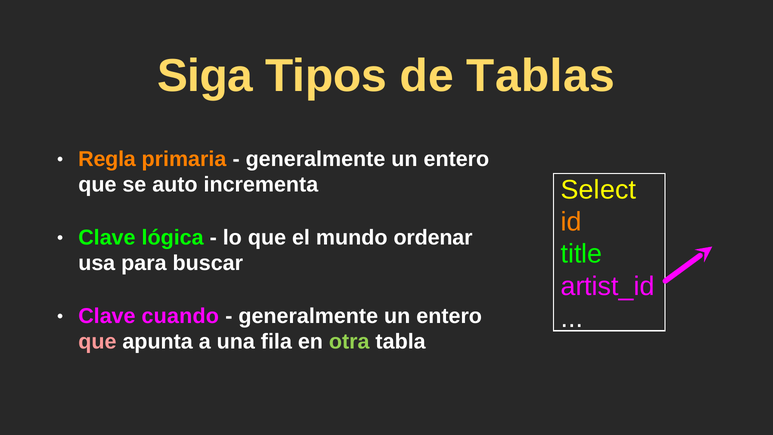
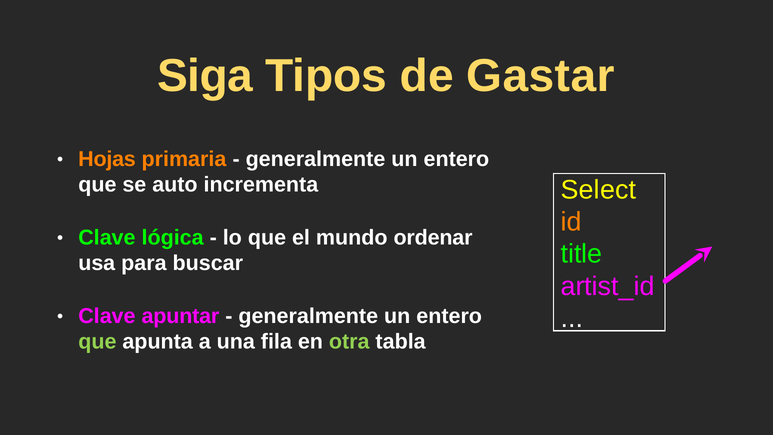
Tablas: Tablas -> Gastar
Regla: Regla -> Hojas
cuando: cuando -> apuntar
que at (97, 342) colour: pink -> light green
